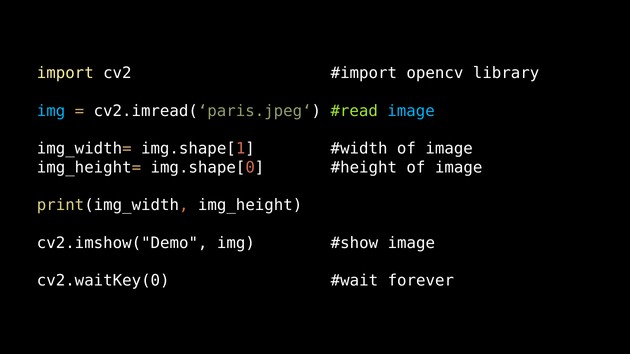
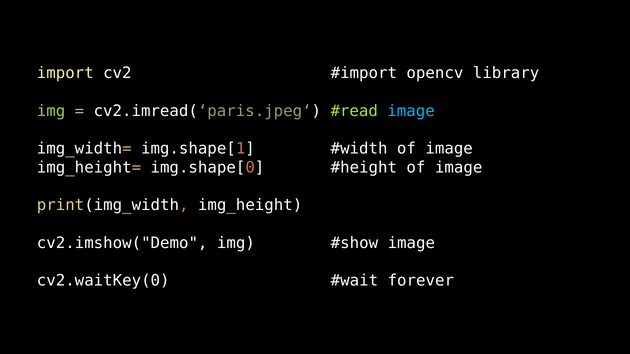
img at (51, 111) colour: light blue -> light green
